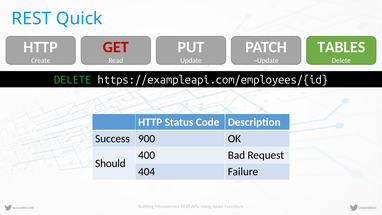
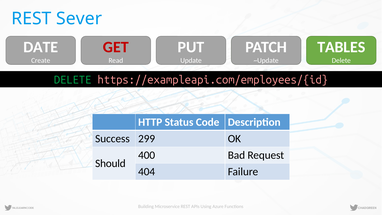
Quick: Quick -> Sever
HTTP at (41, 47): HTTP -> DATE
https://exampleapi.com/employees/{id colour: white -> pink
900: 900 -> 299
